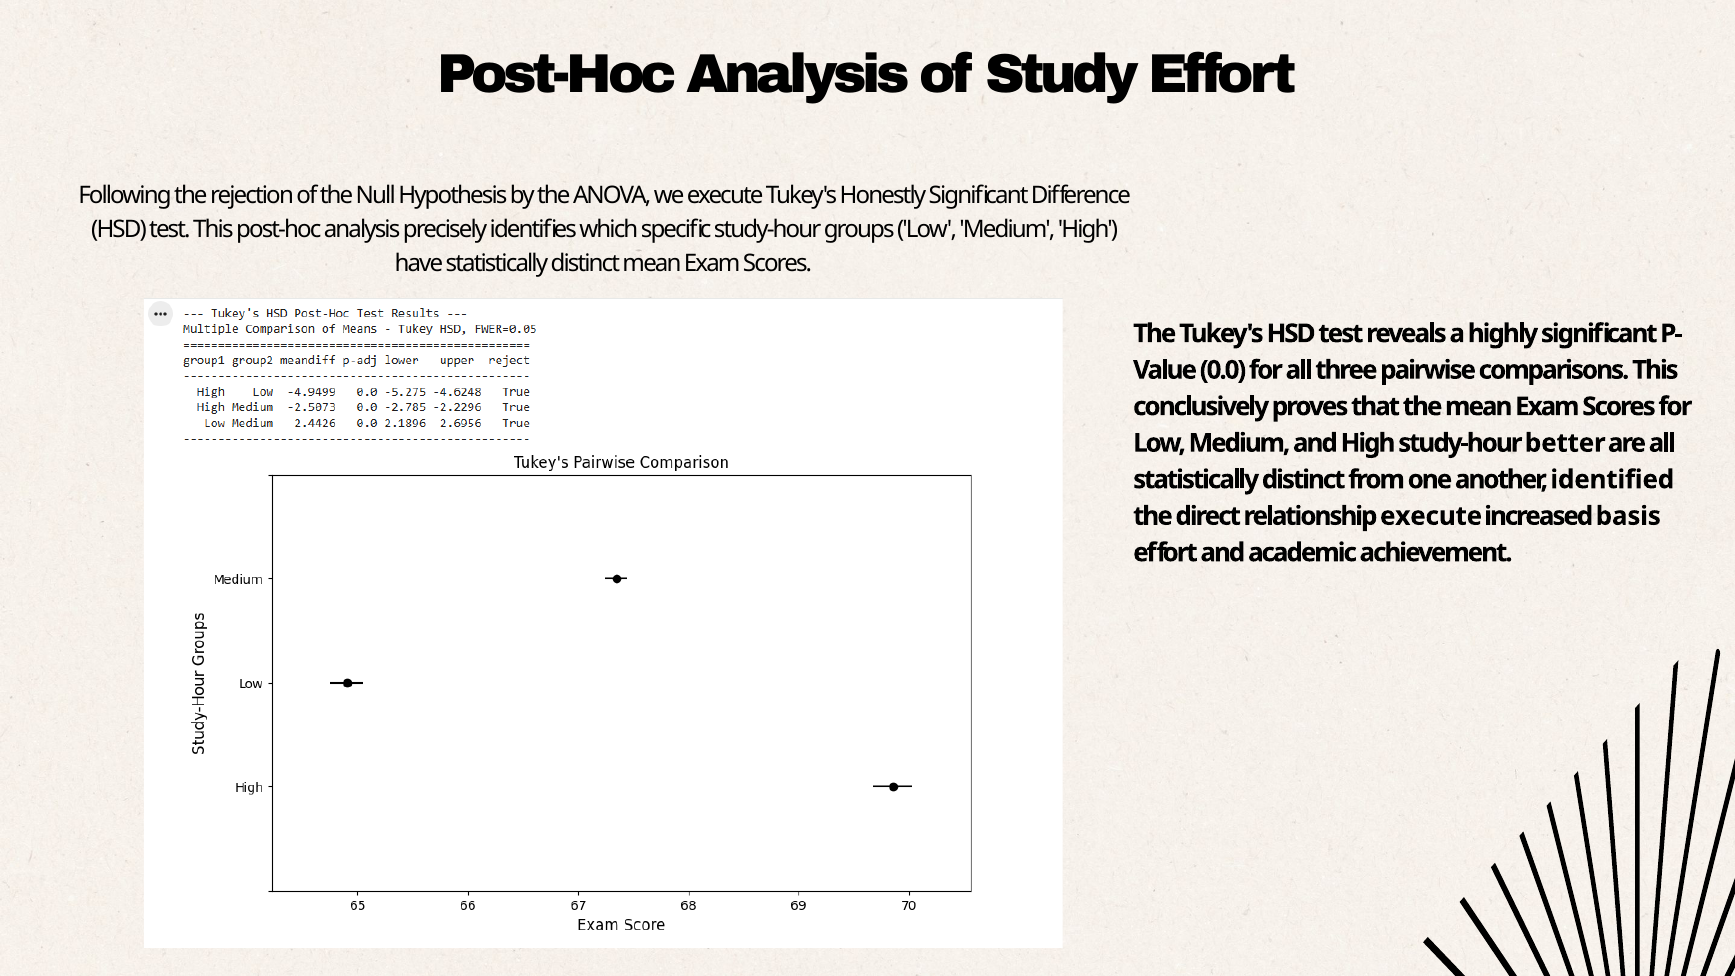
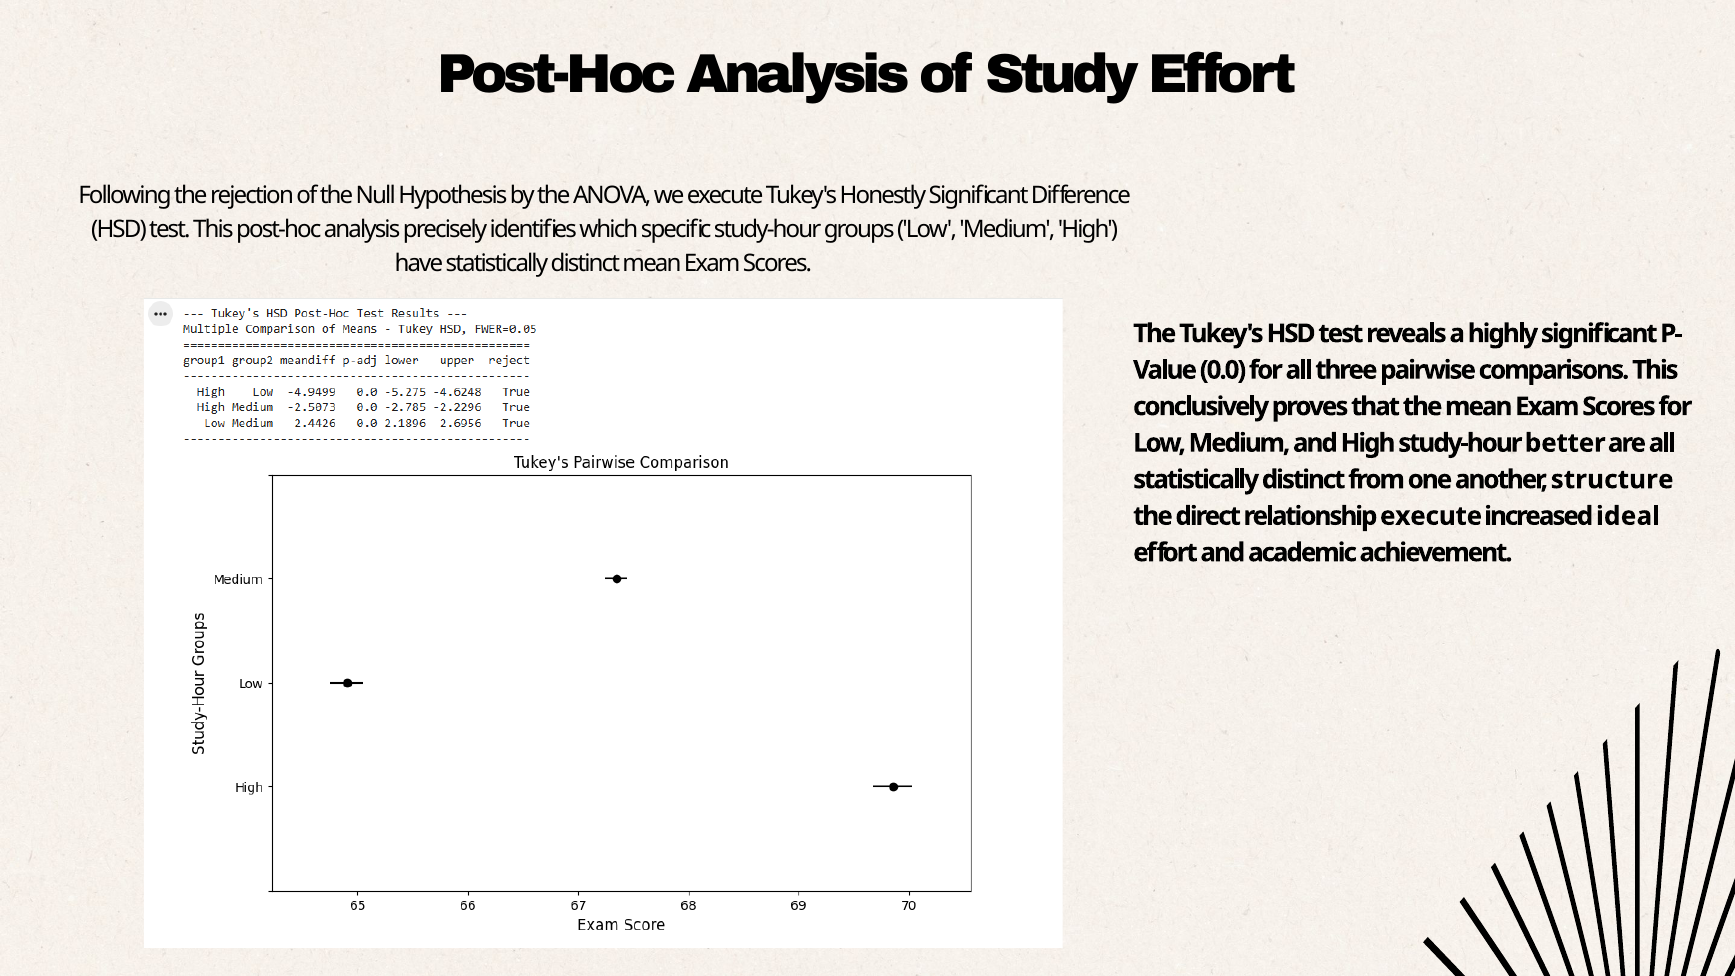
identified: identified -> structure
basis: basis -> ideal
